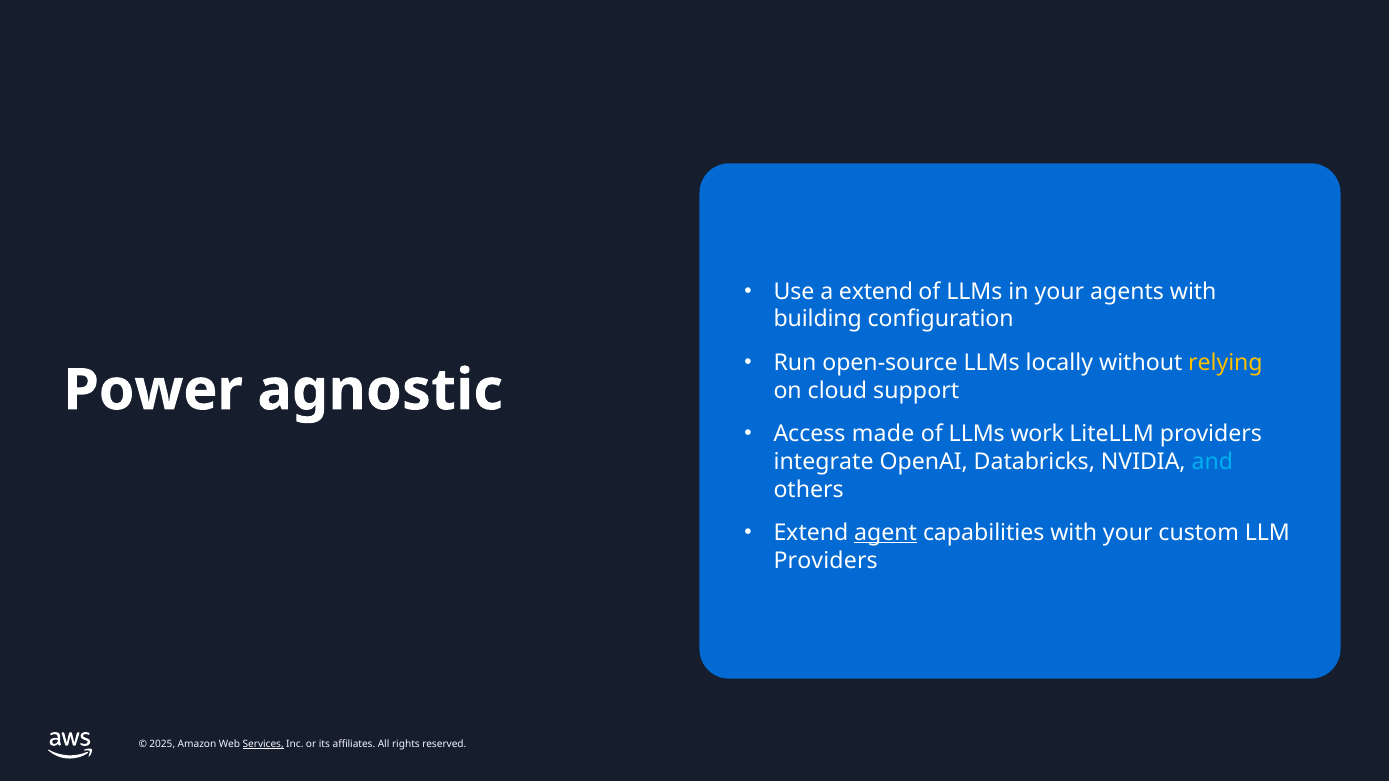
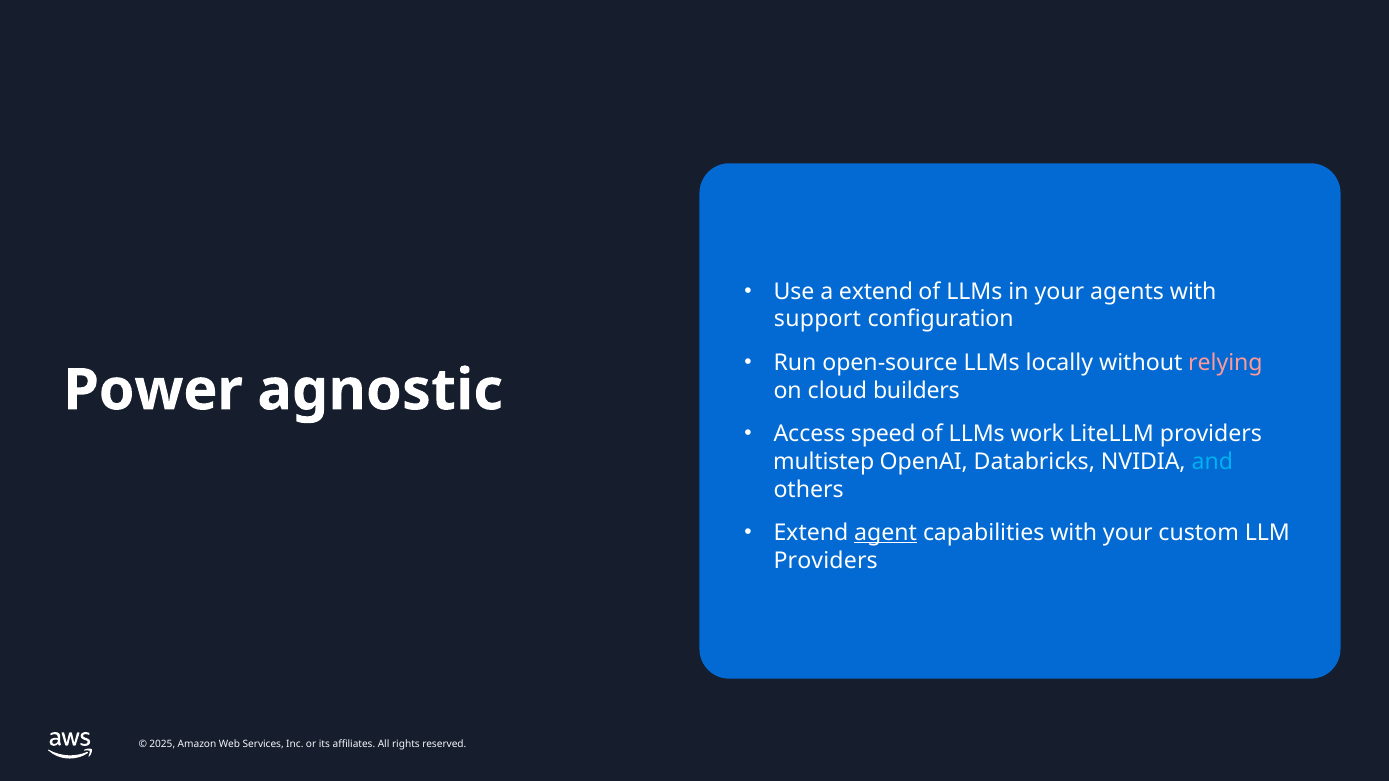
building: building -> support
relying colour: yellow -> pink
support: support -> builders
made: made -> speed
integrate: integrate -> multistep
Services underline: present -> none
